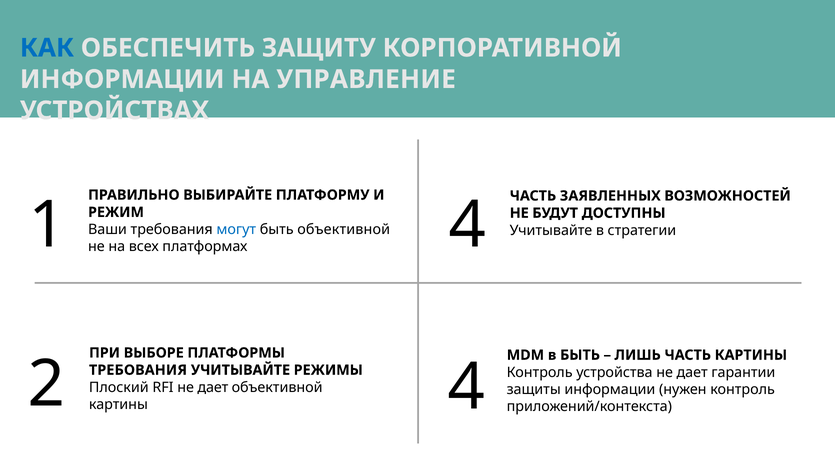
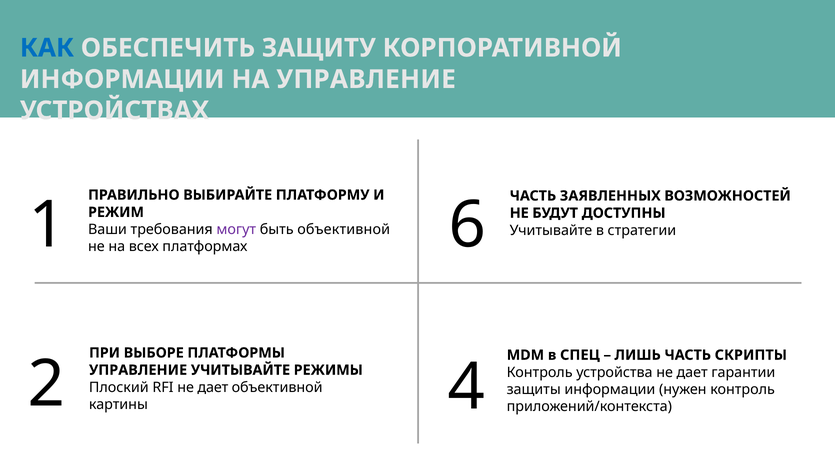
1 4: 4 -> 6
могут colour: blue -> purple
в БЫТЬ: БЫТЬ -> СПЕЦ
ЧАСТЬ КАРТИНЫ: КАРТИНЫ -> СКРИПТЫ
ТРЕБОВАНИЯ at (138, 370): ТРЕБОВАНИЯ -> УПРАВЛЕНИЕ
